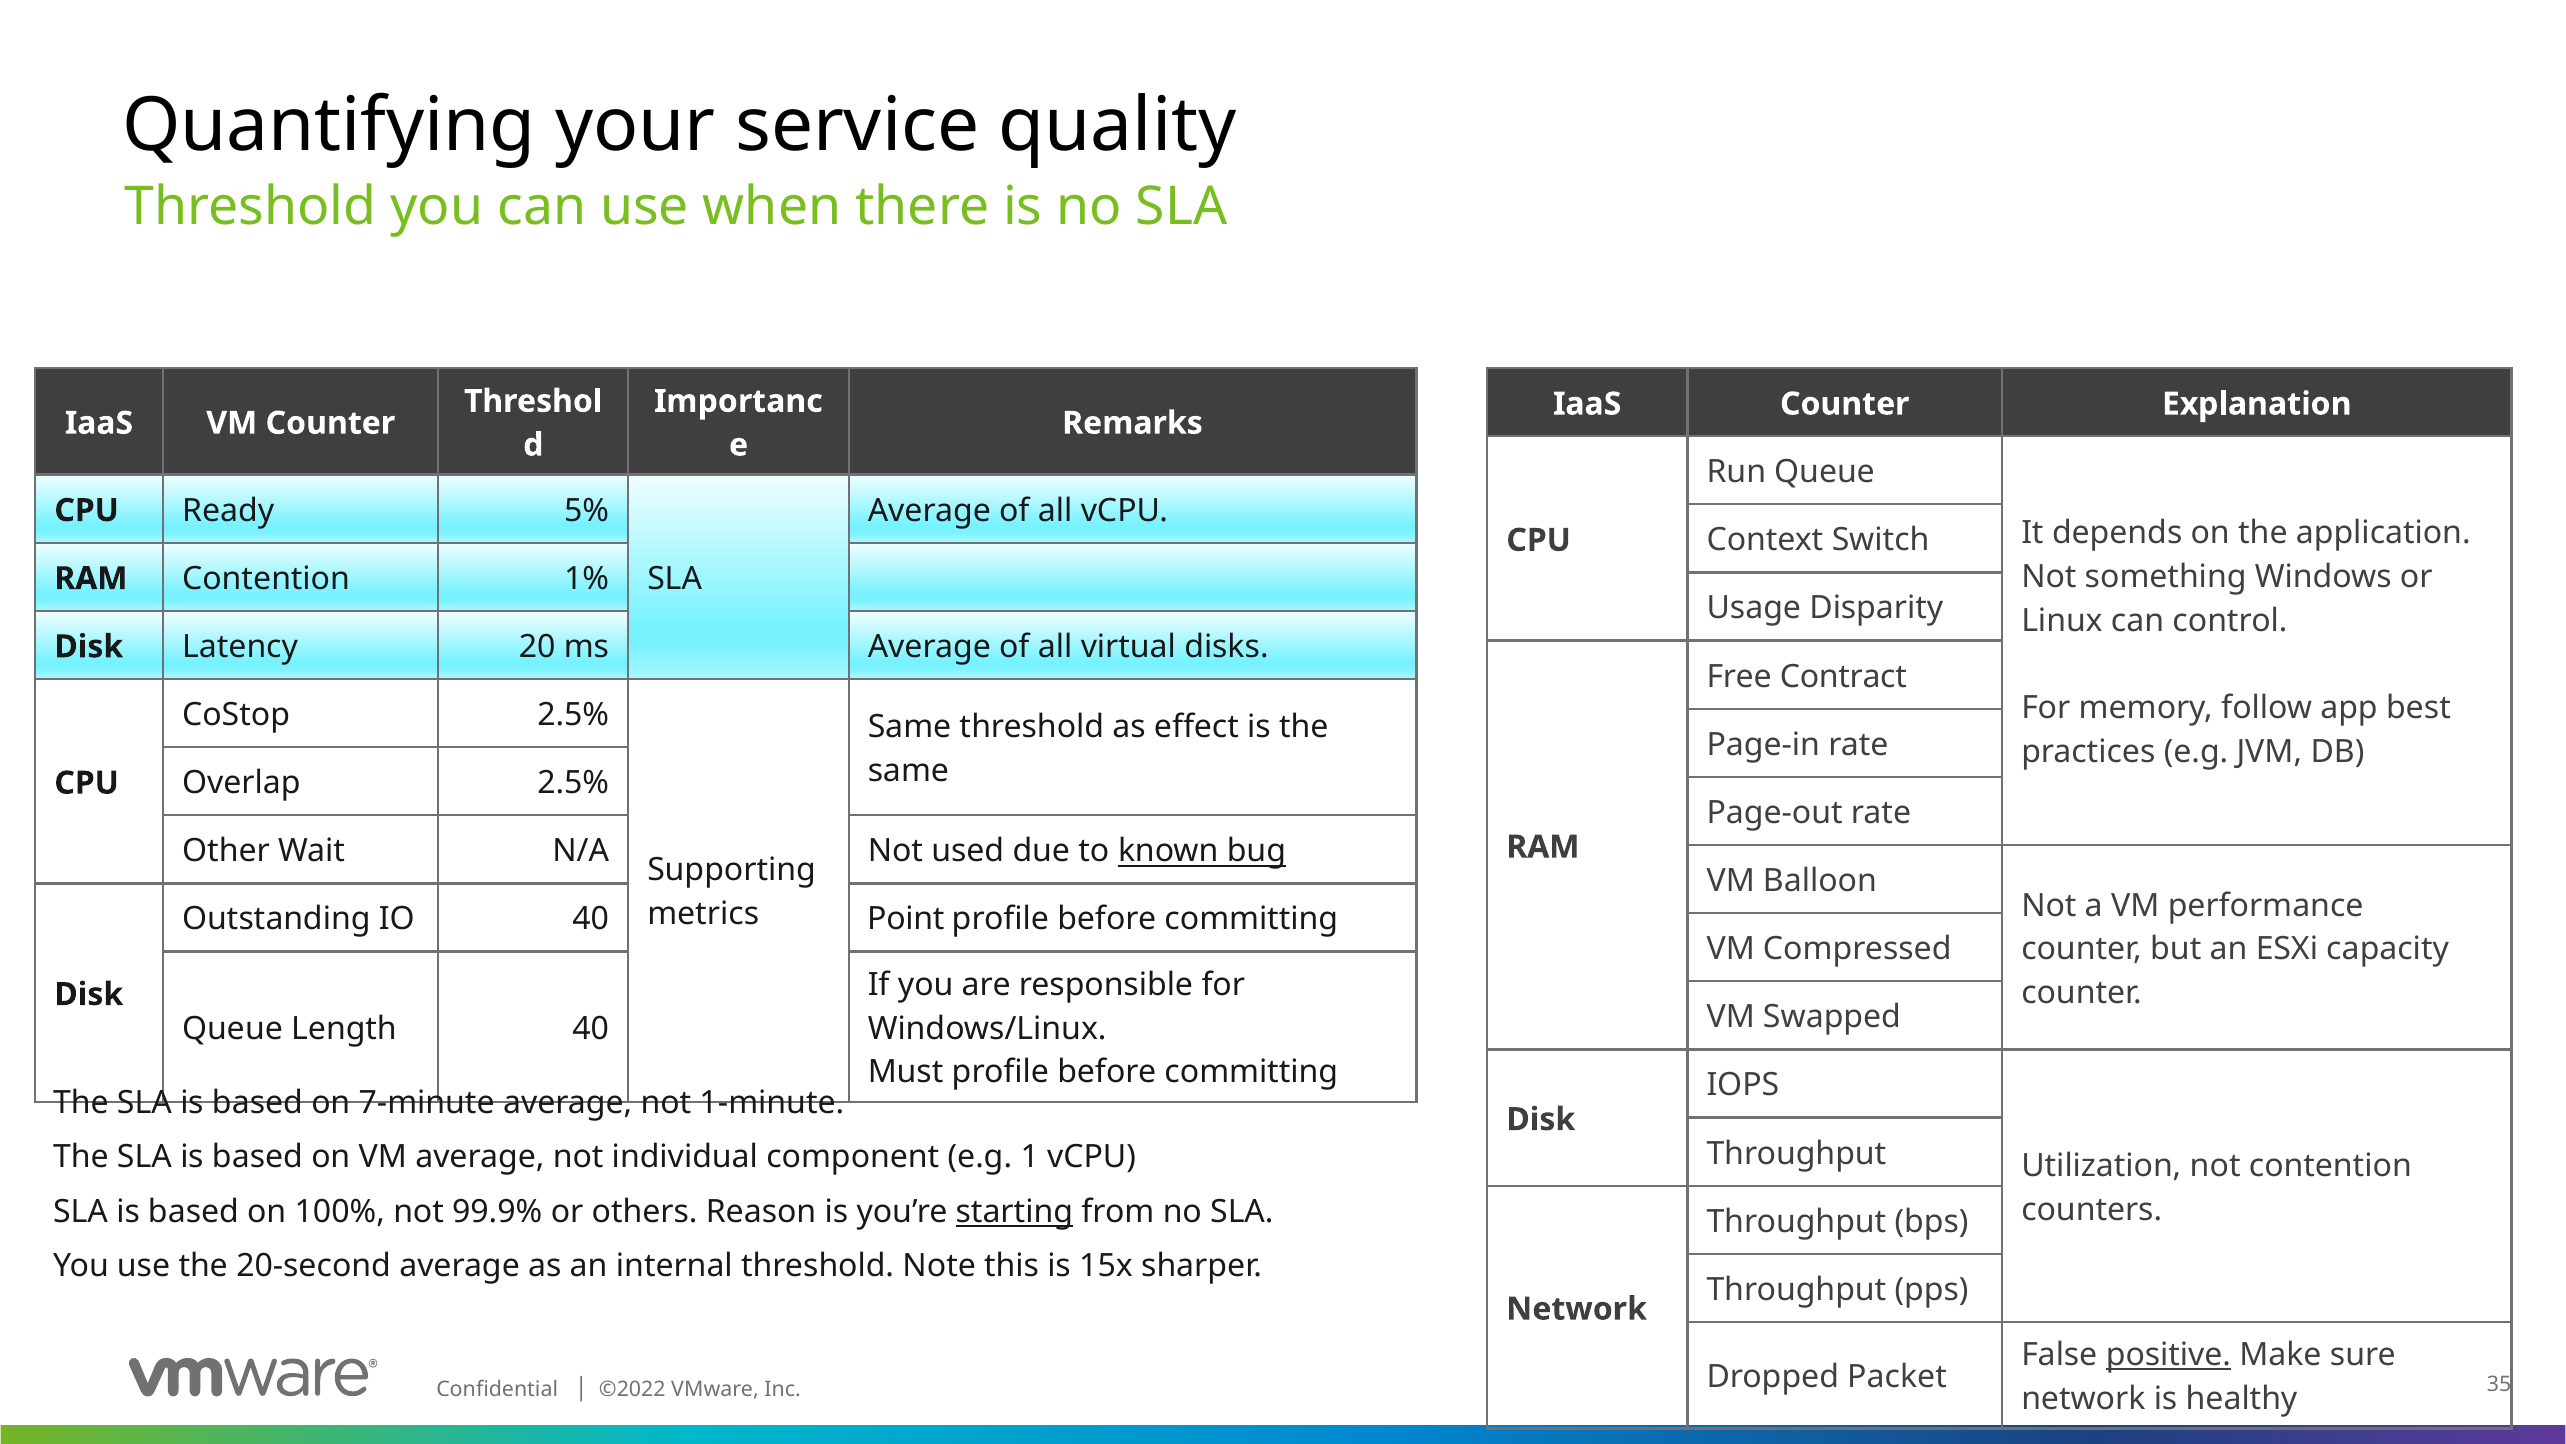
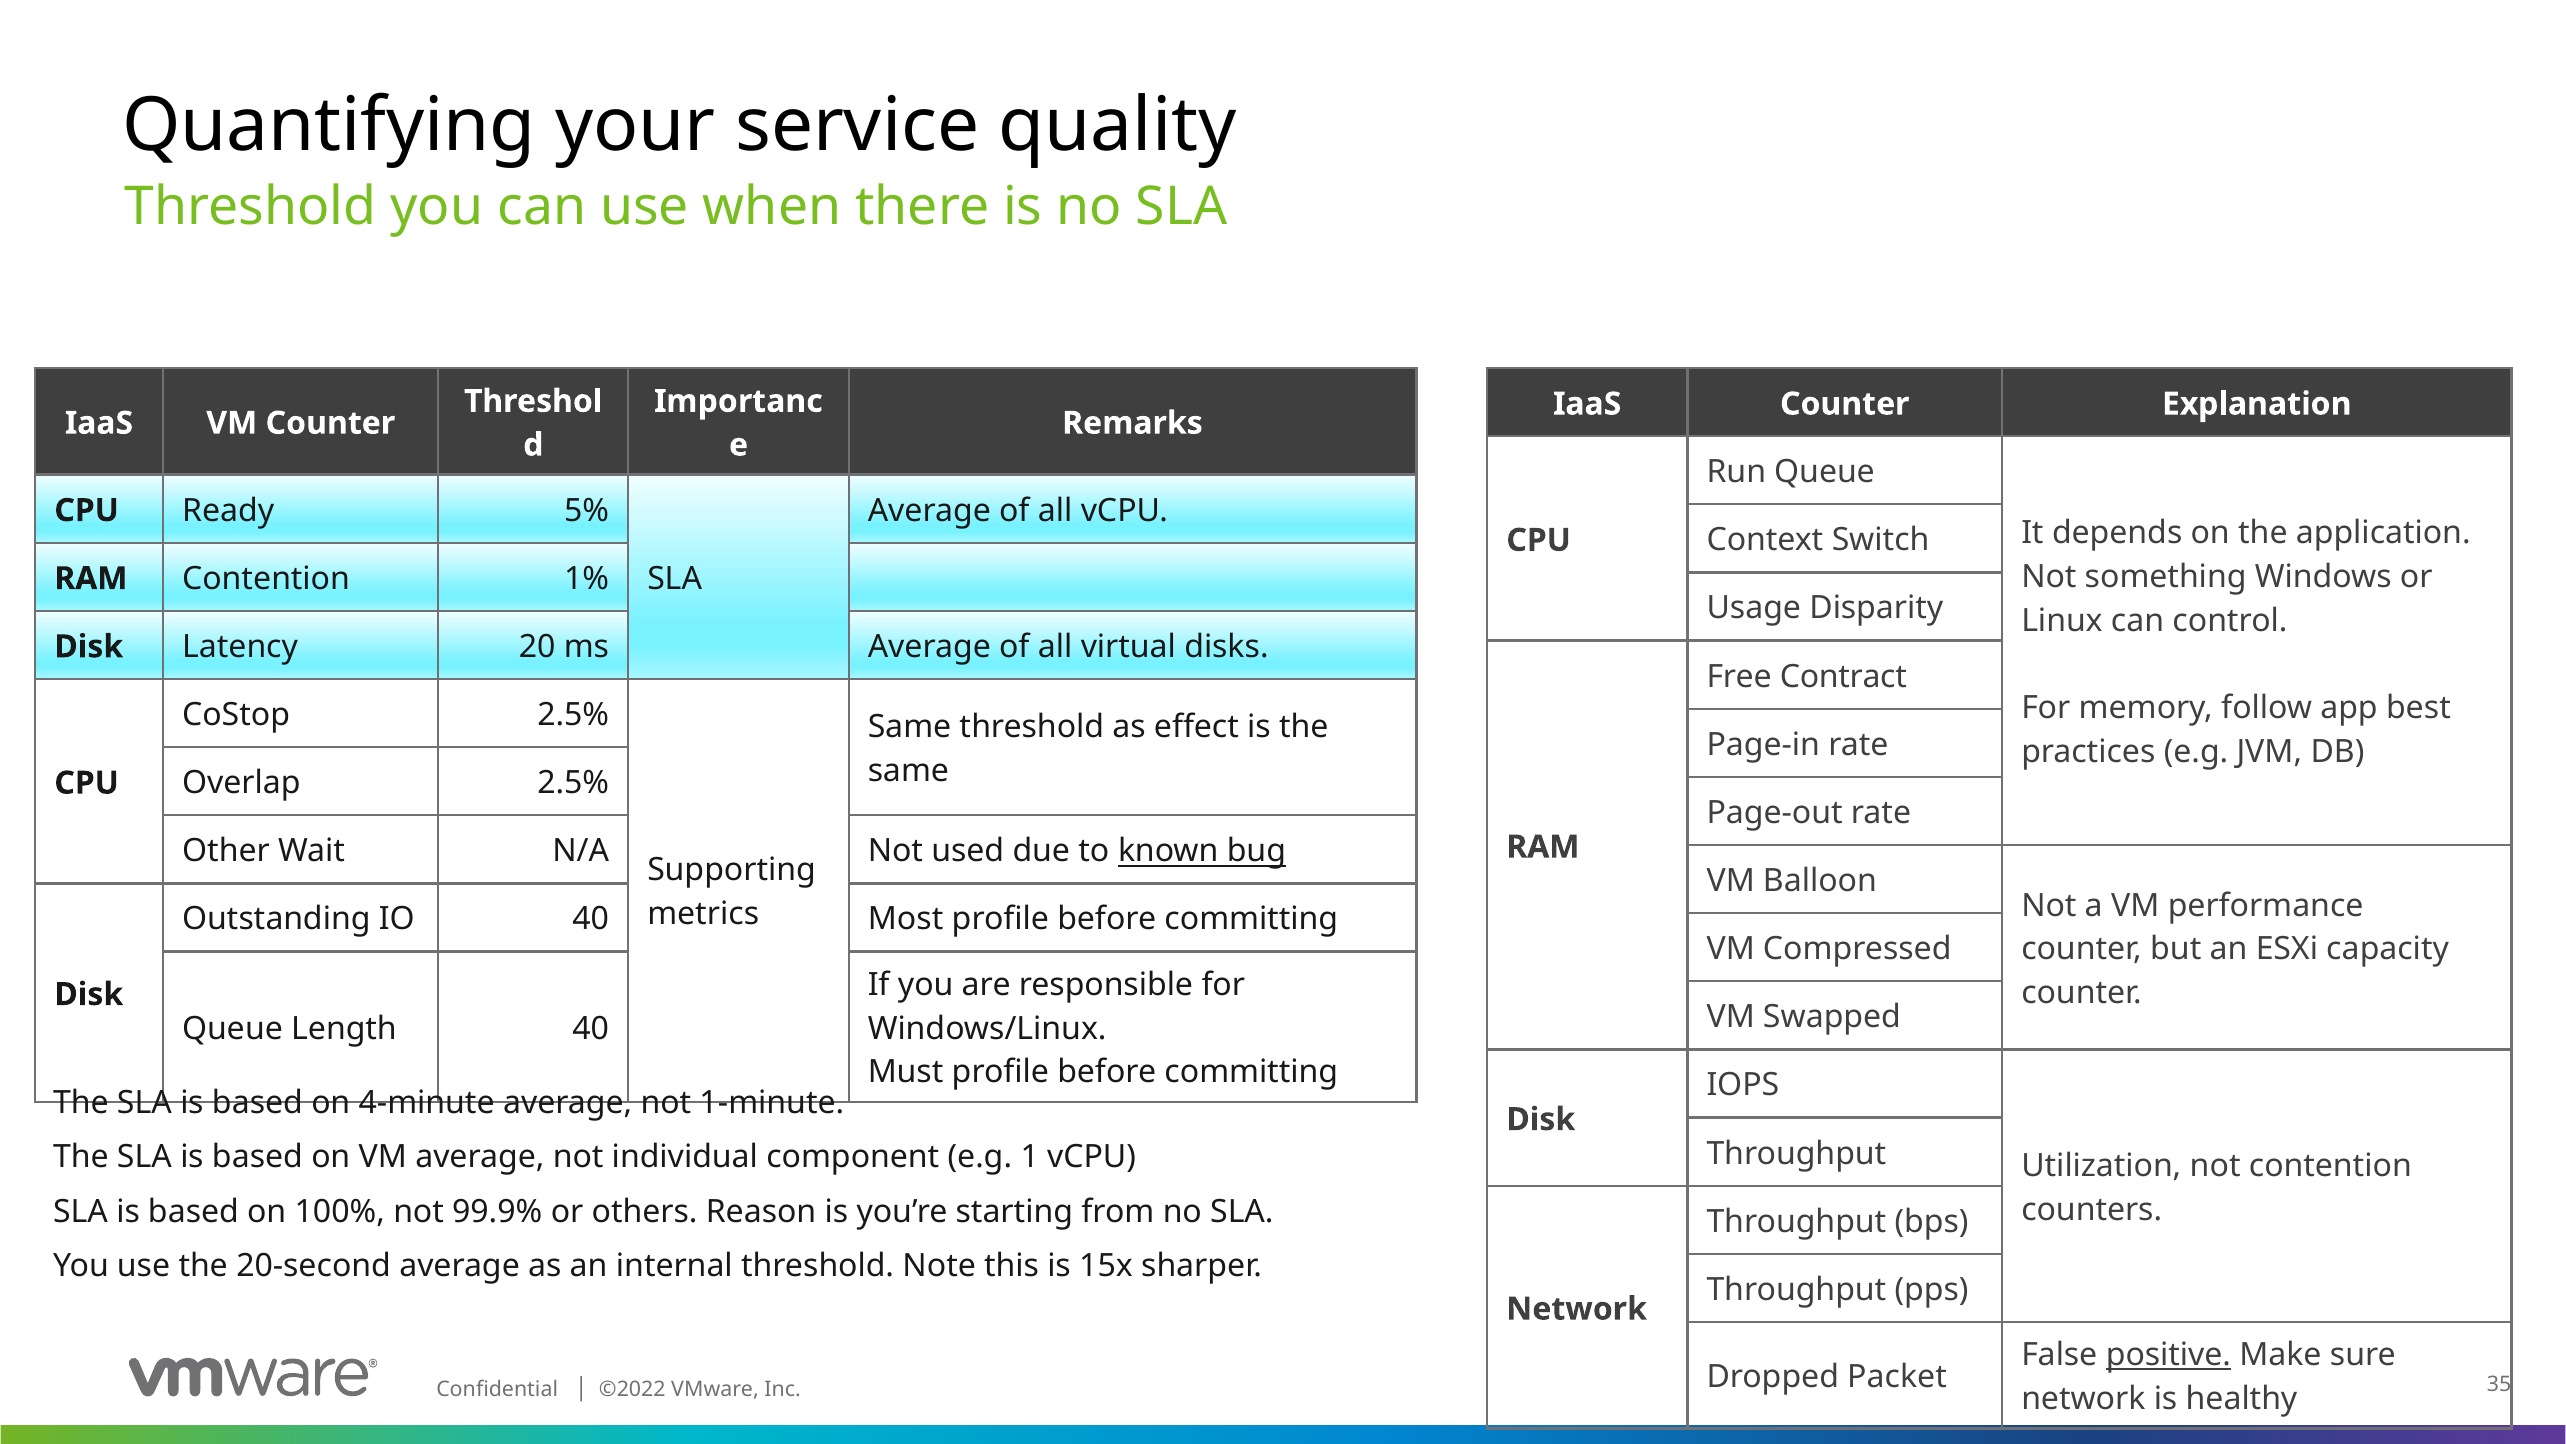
Point: Point -> Most
7-minute: 7-minute -> 4-minute
starting underline: present -> none
